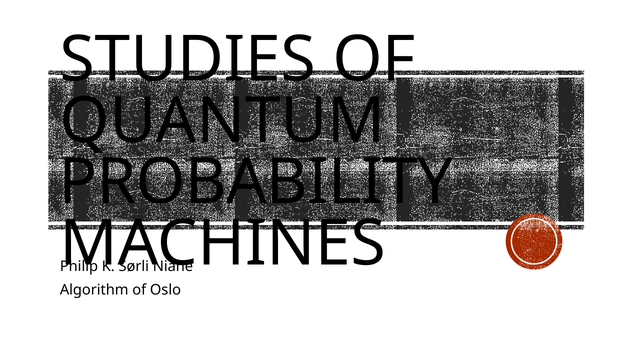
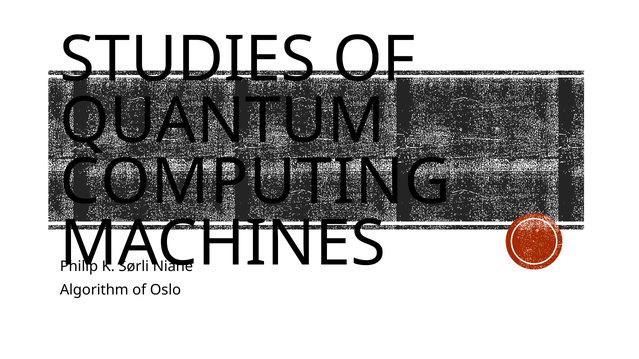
PROBABILITY: PROBABILITY -> COMPUTING
